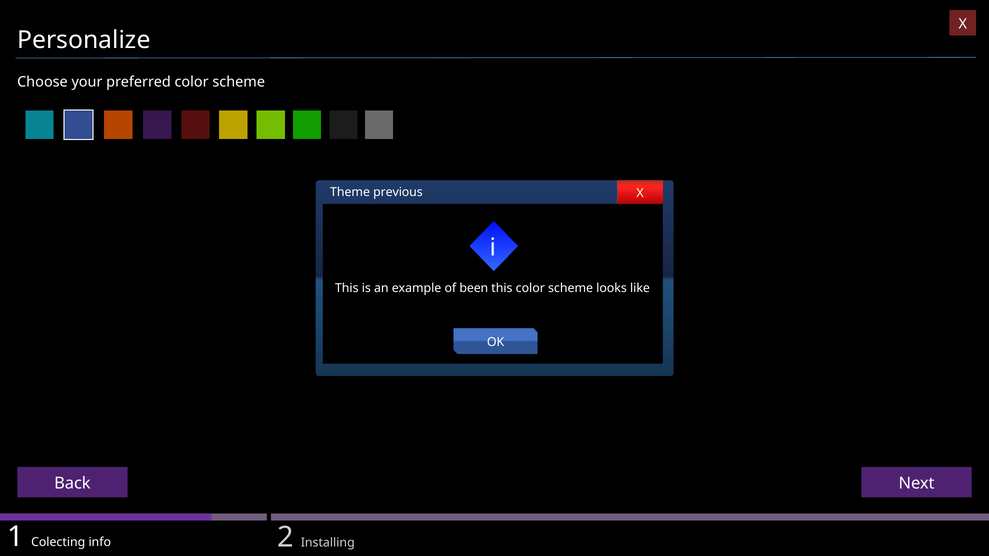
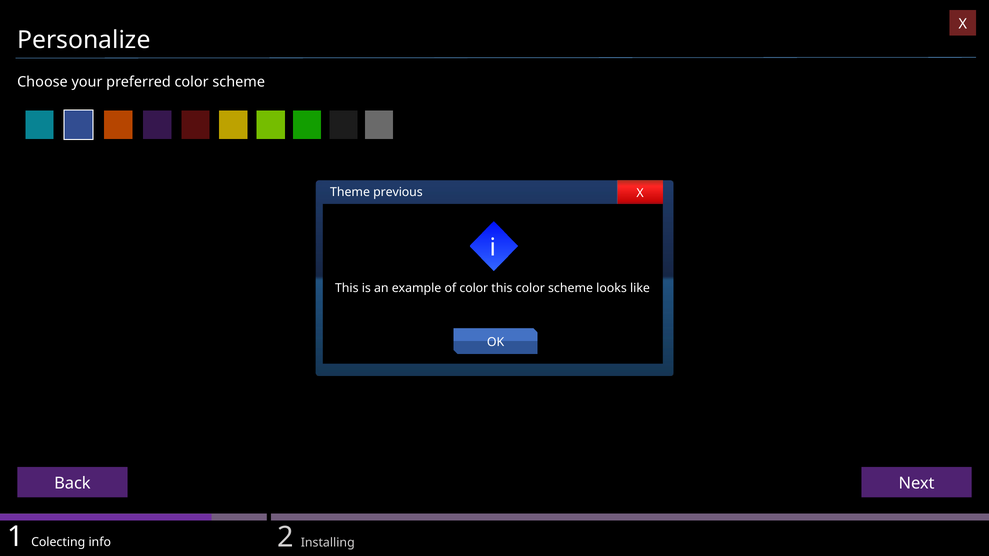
of been: been -> color
